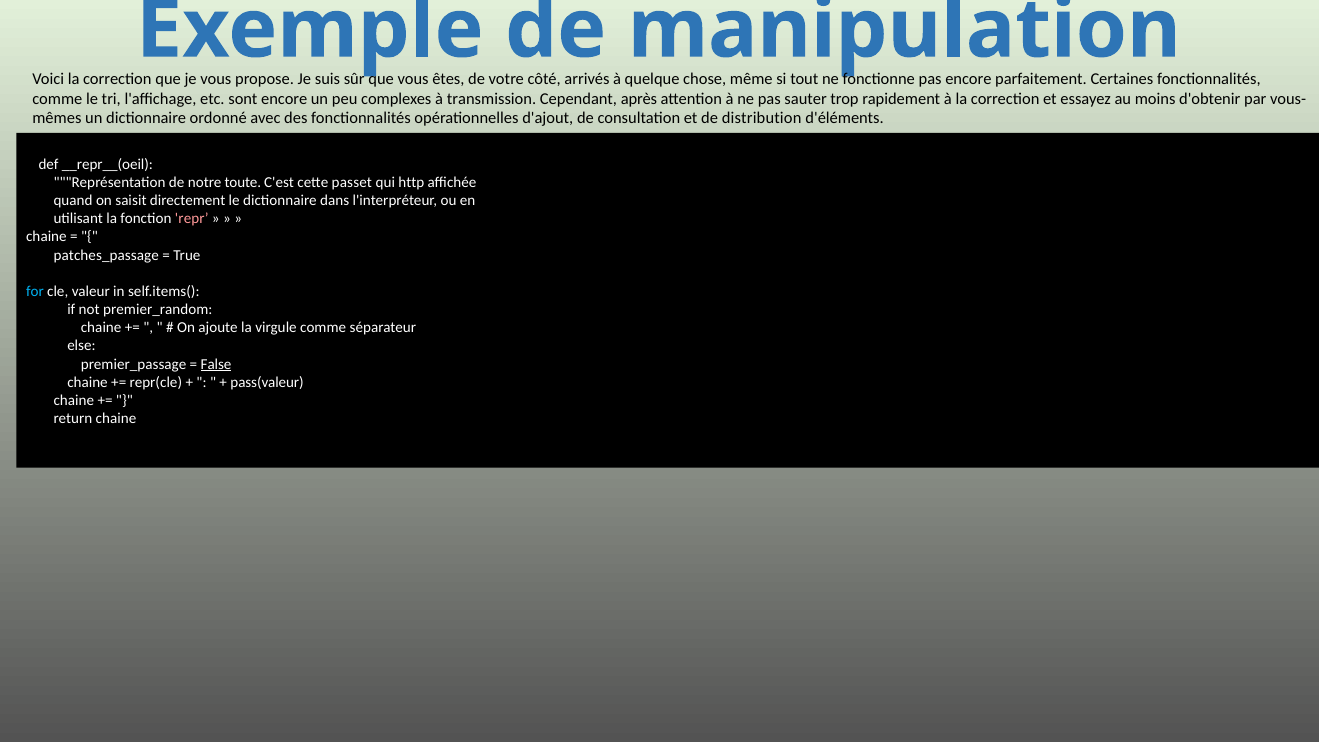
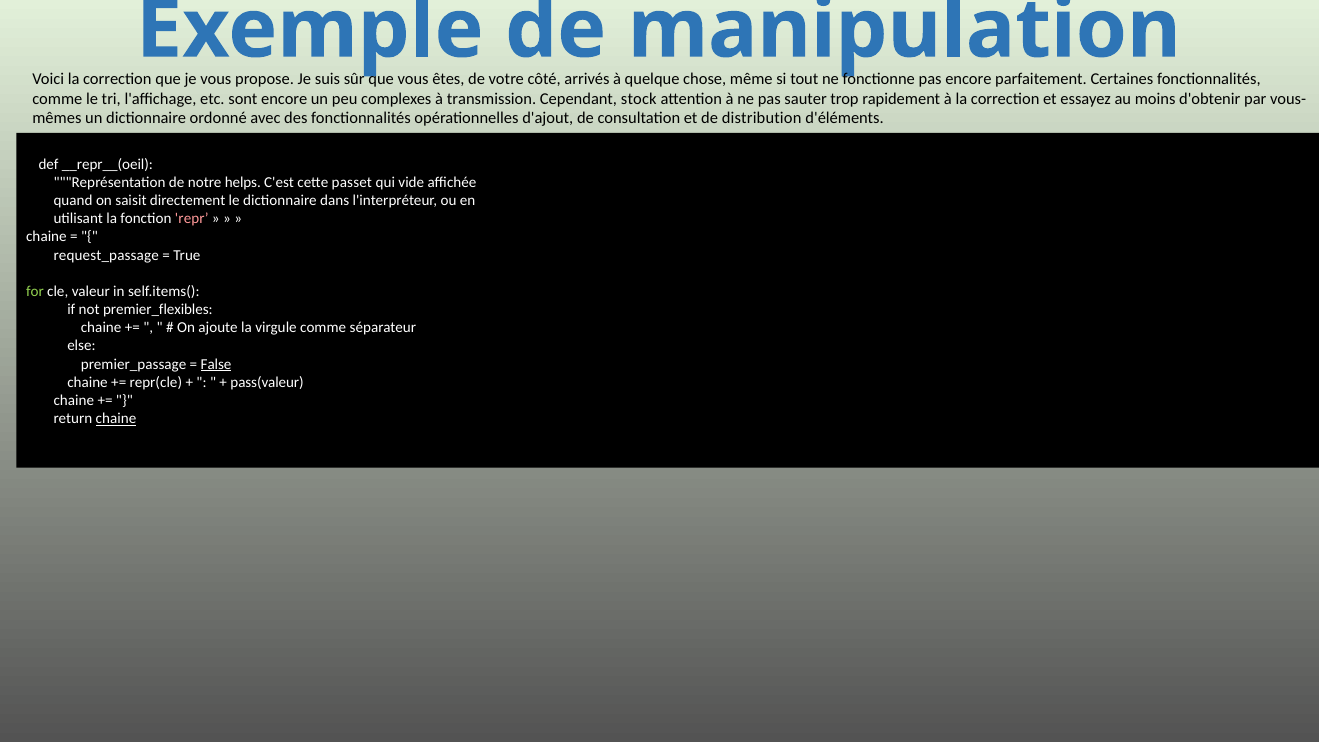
après: après -> stock
toute: toute -> helps
http: http -> vide
patches_passage: patches_passage -> request_passage
for colour: light blue -> light green
premier_random: premier_random -> premier_flexibles
chaine at (116, 418) underline: none -> present
